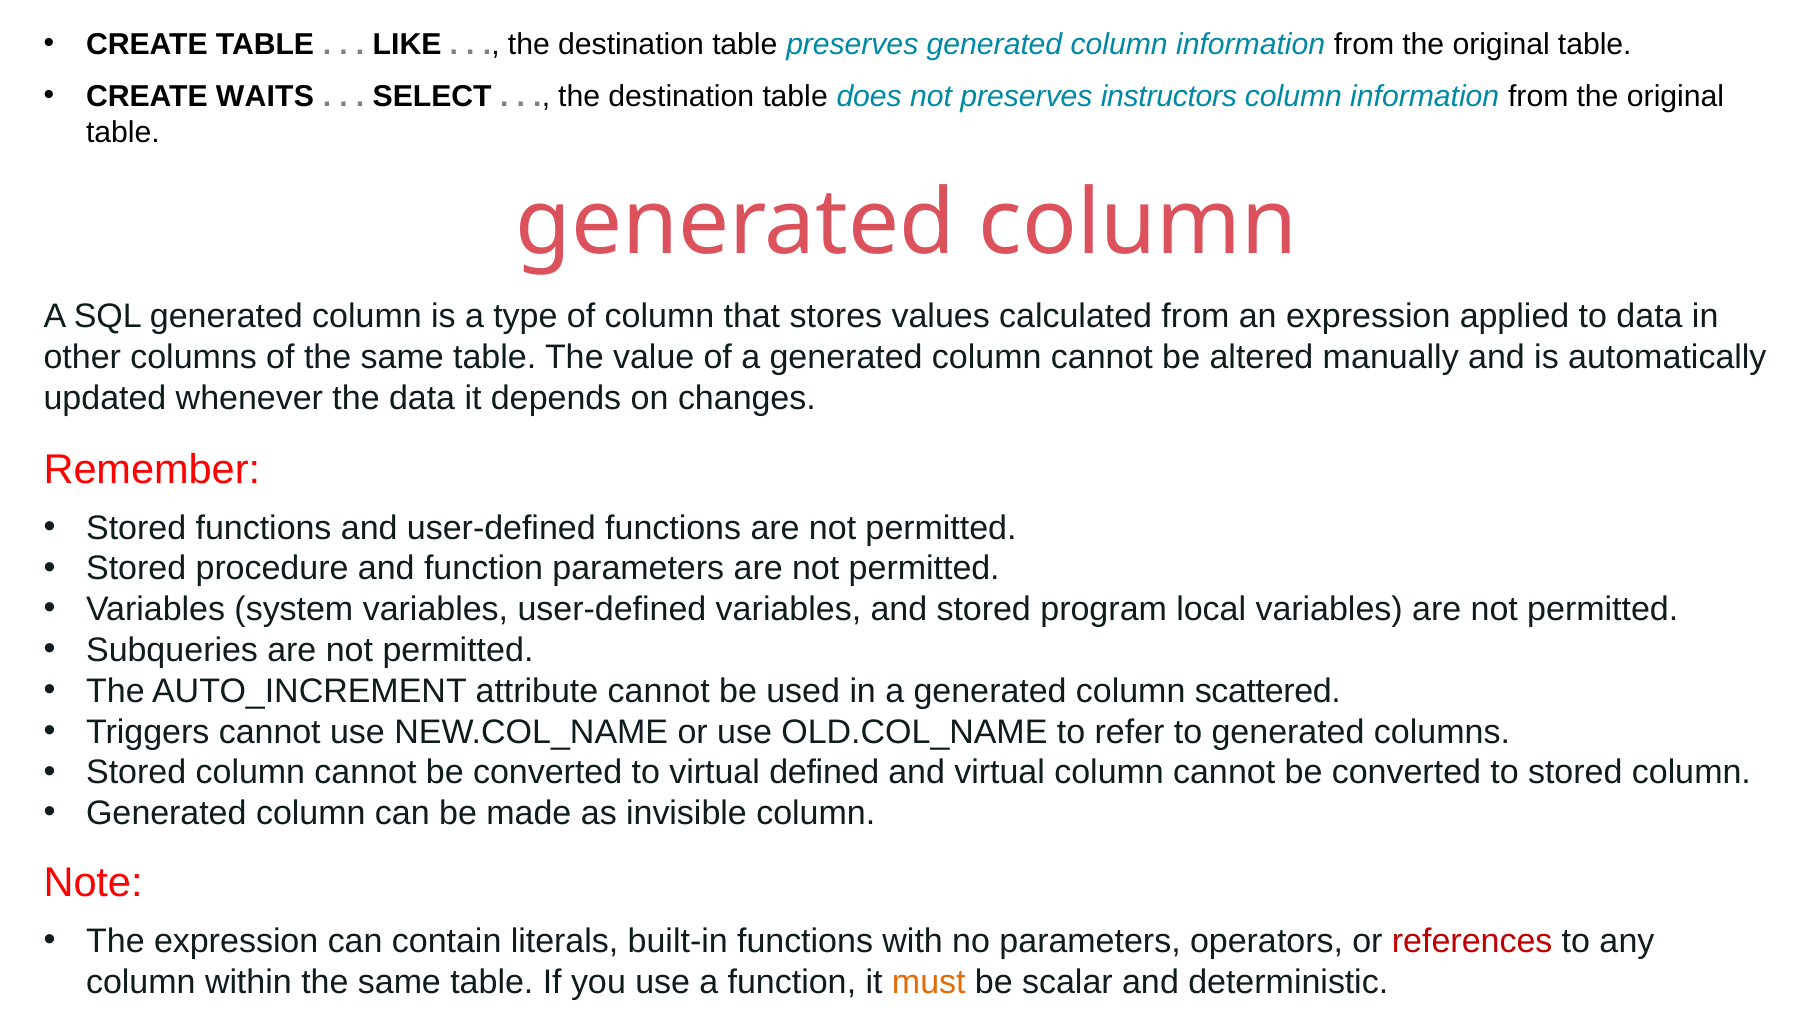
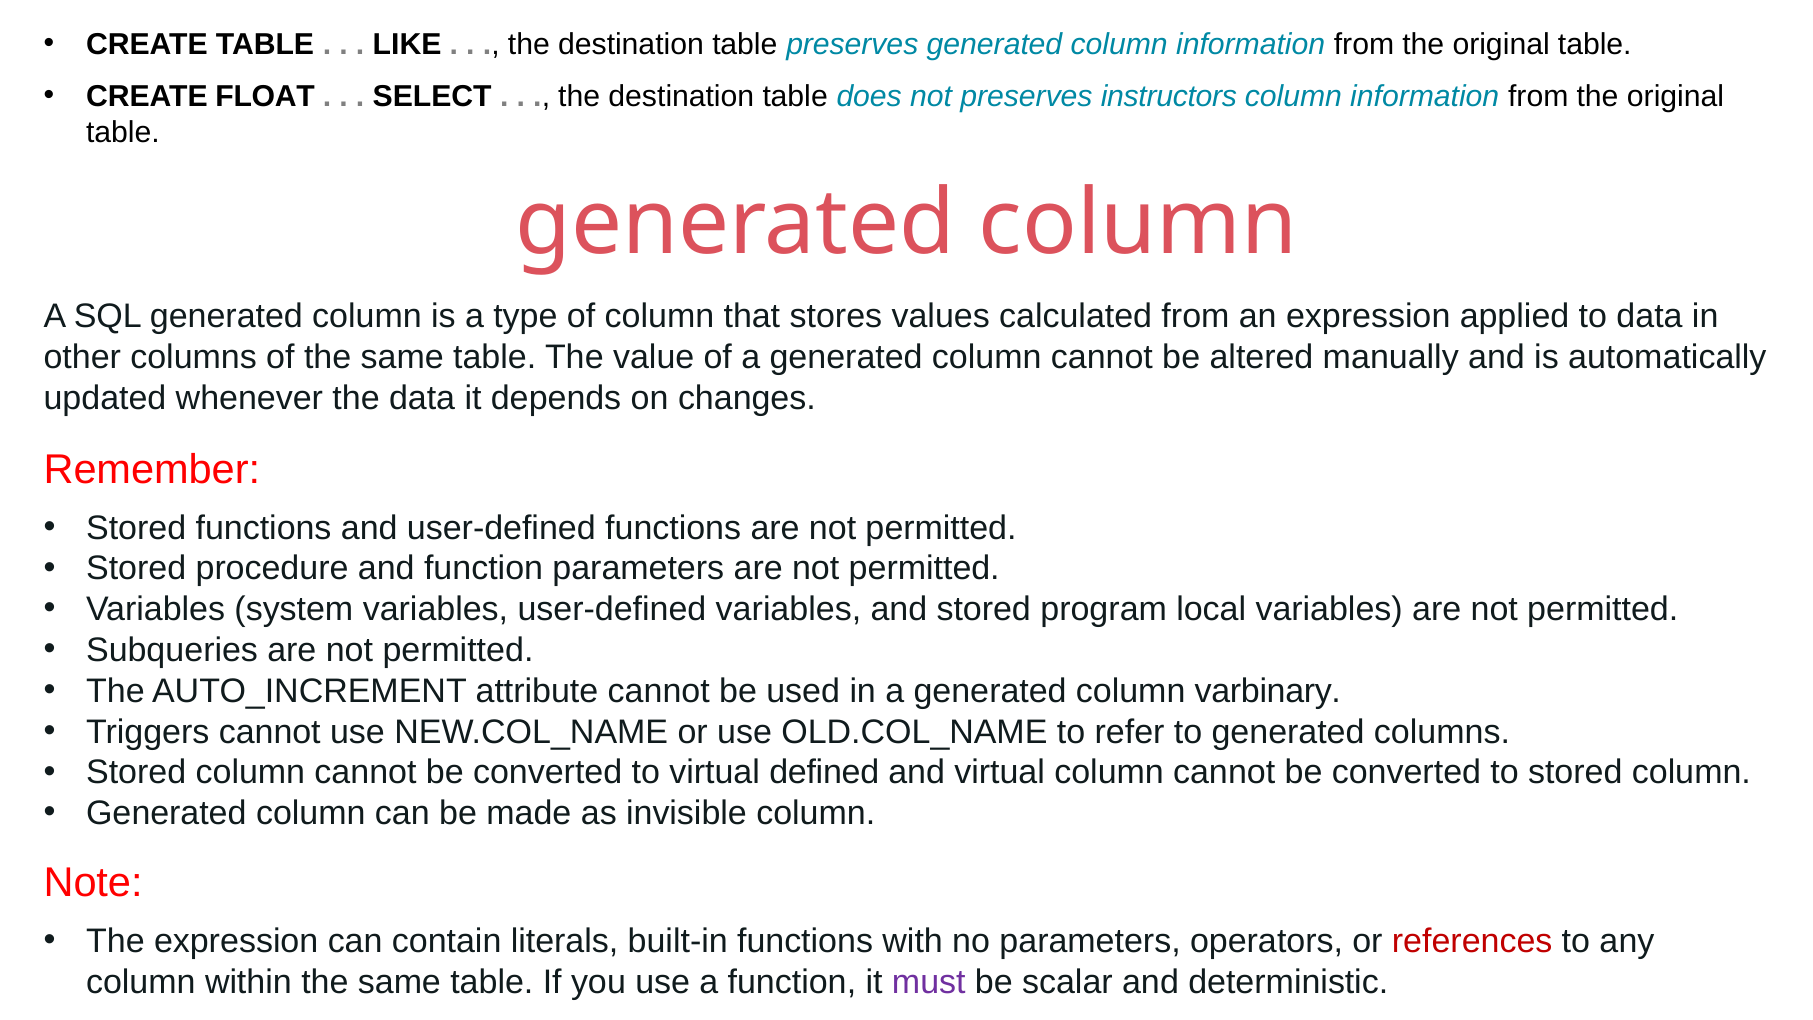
WAITS: WAITS -> FLOAT
scattered: scattered -> varbinary
must colour: orange -> purple
